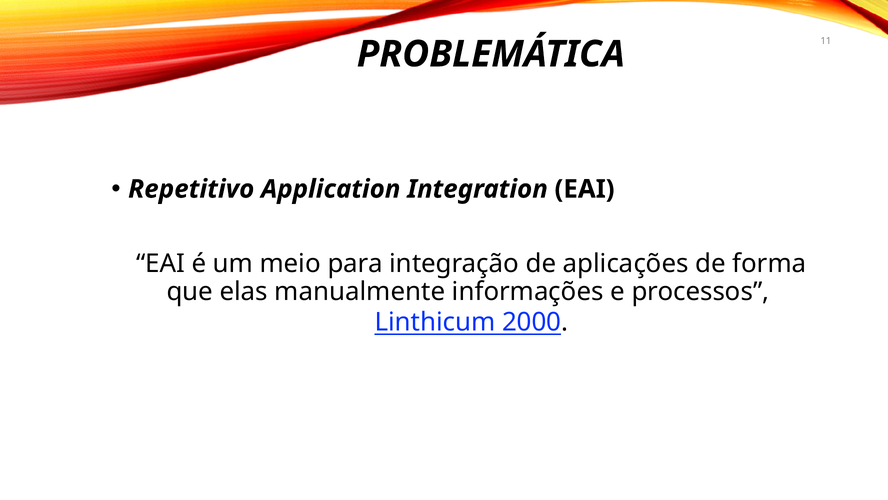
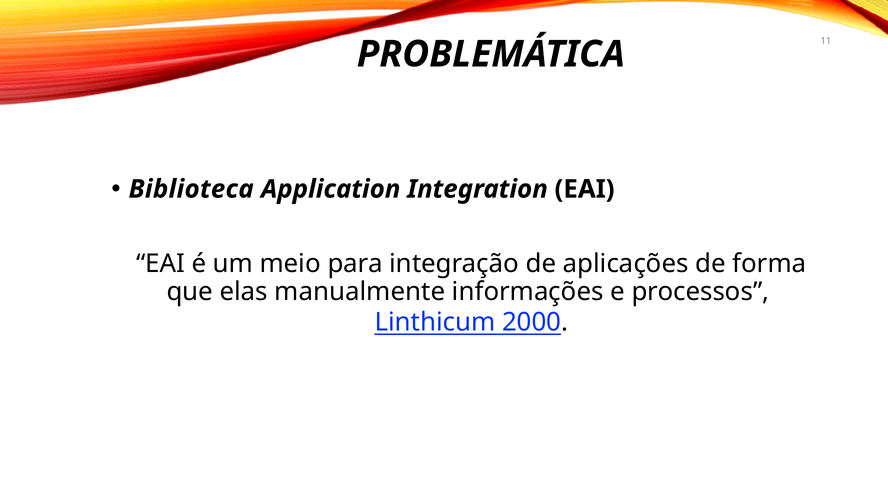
Repetitivo: Repetitivo -> Biblioteca
